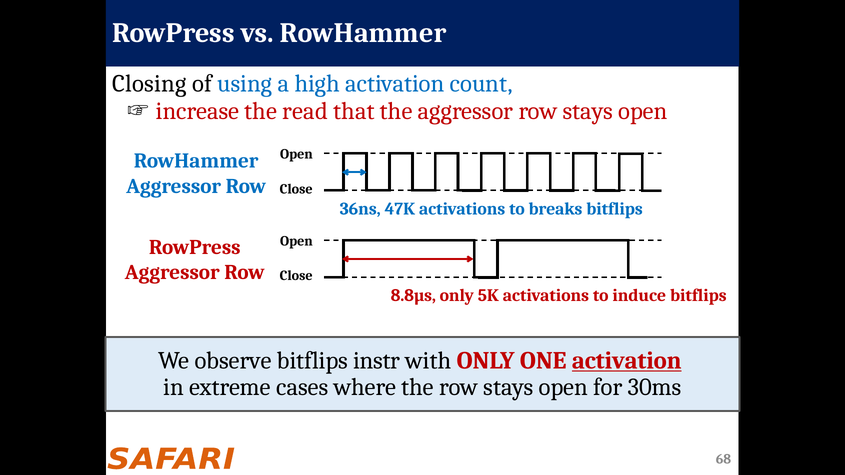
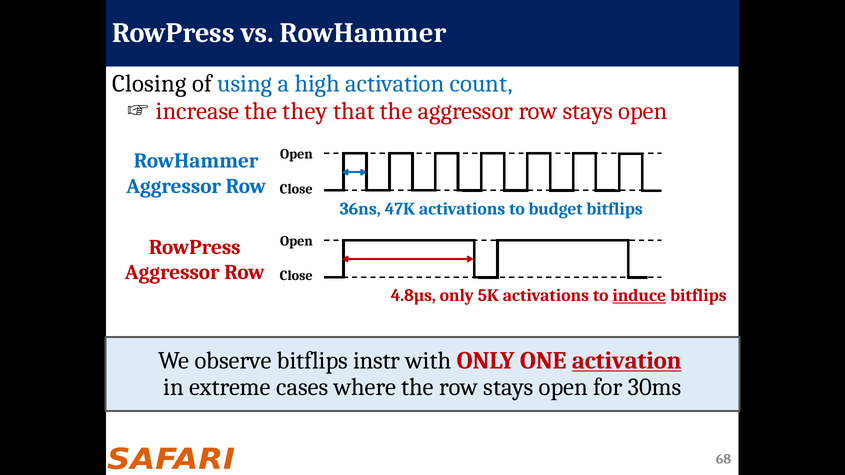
read: read -> they
breaks: breaks -> budget
8.8µs: 8.8µs -> 4.8µs
induce underline: none -> present
